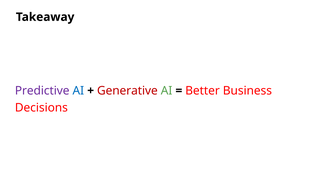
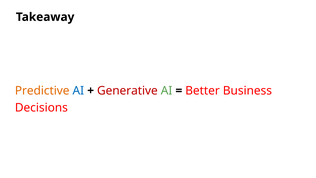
Predictive colour: purple -> orange
